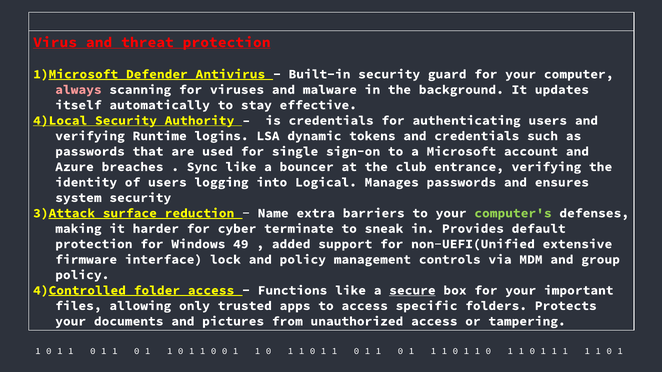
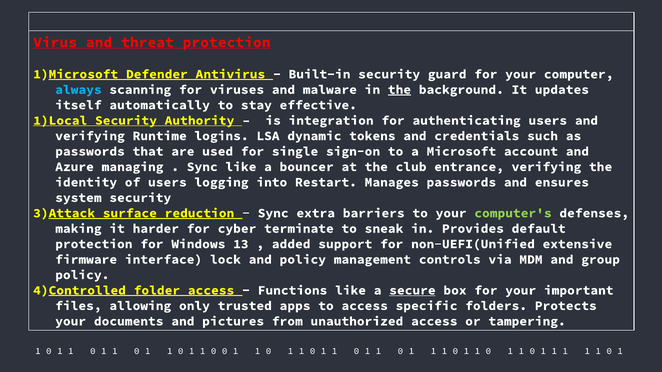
always colour: pink -> light blue
the at (399, 90) underline: none -> present
4)Local: 4)Local -> 1)Local
is credentials: credentials -> integration
breaches: breaches -> managing
Logical: Logical -> Restart
Name at (273, 213): Name -> Sync
49: 49 -> 13
